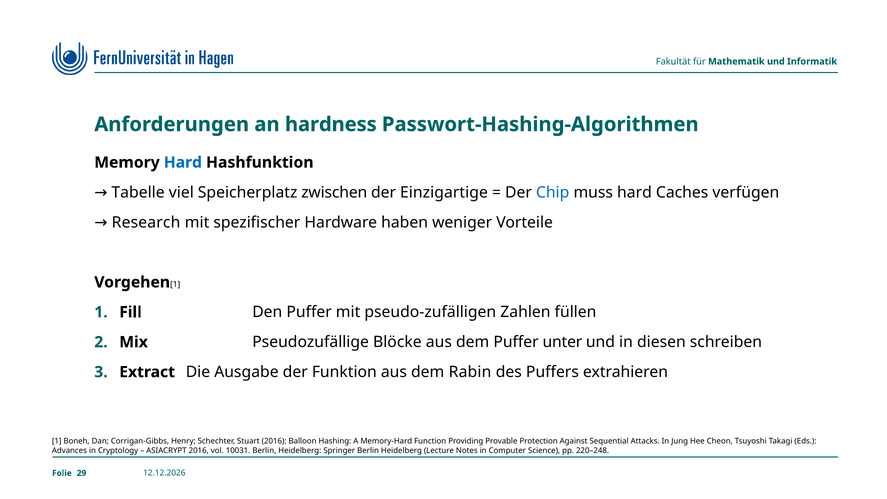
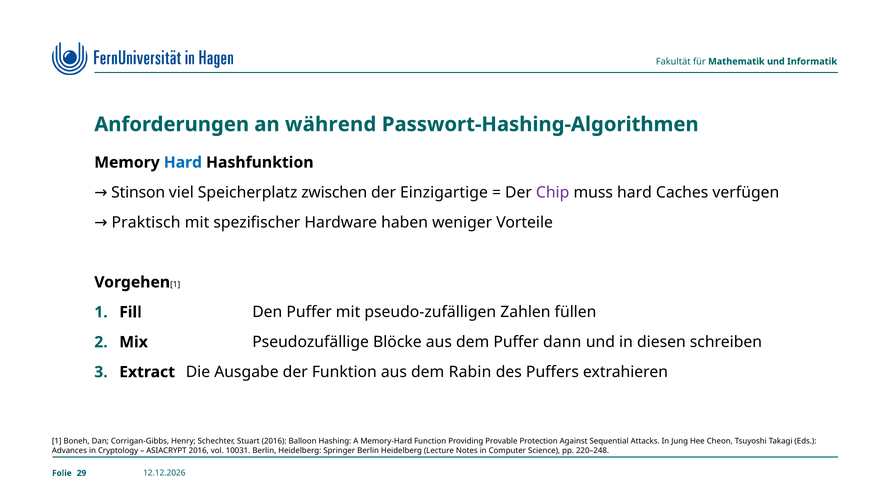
hardness: hardness -> während
Tabelle: Tabelle -> Stinson
Chip colour: blue -> purple
Research: Research -> Praktisch
unter: unter -> dann
